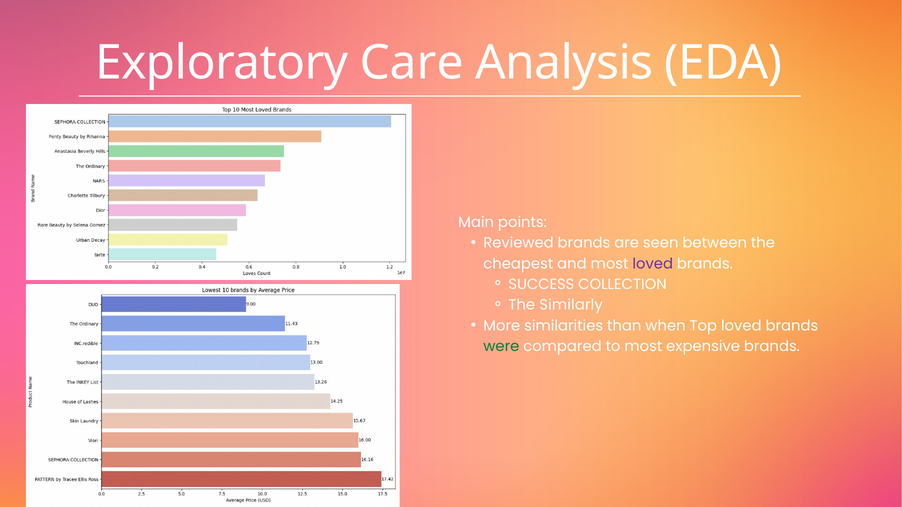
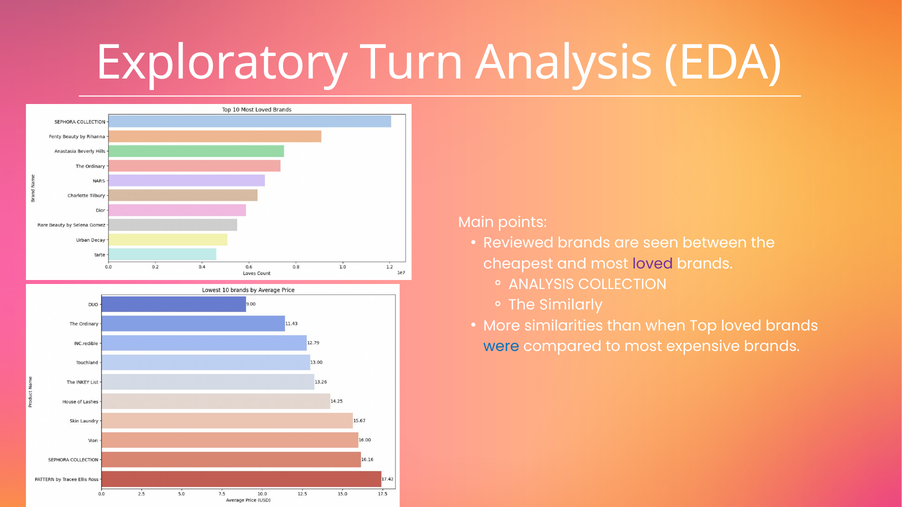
Care: Care -> Turn
SUCCESS at (541, 285): SUCCESS -> ANALYSIS
were colour: green -> blue
